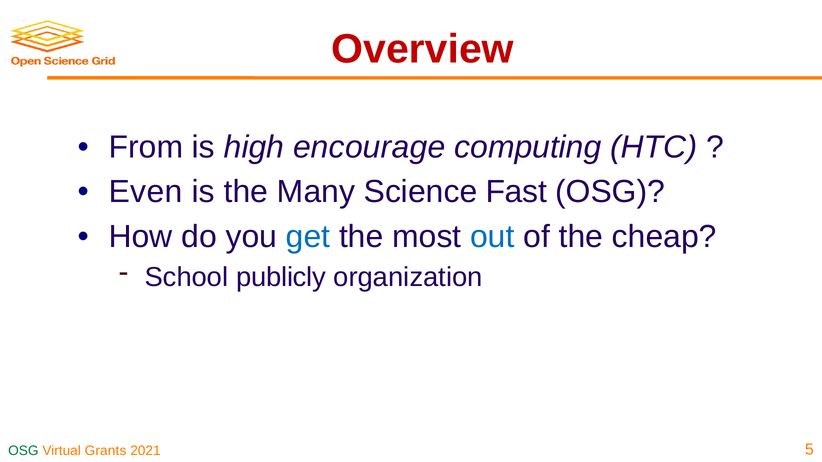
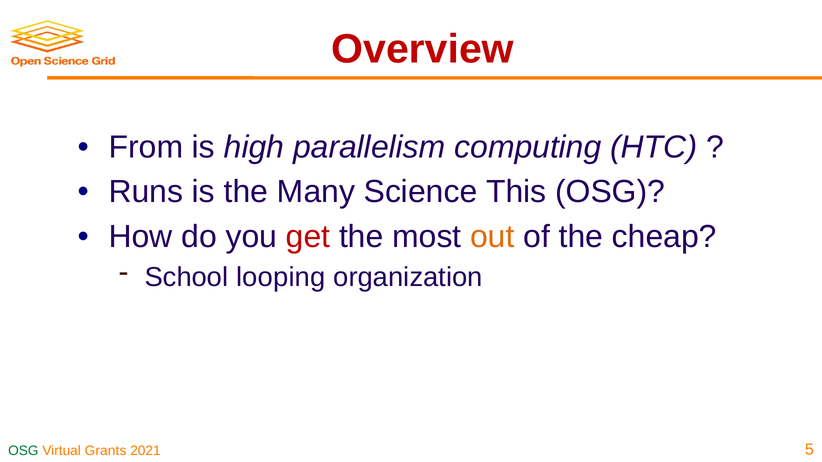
encourage: encourage -> parallelism
Even: Even -> Runs
Fast: Fast -> This
get colour: blue -> red
out colour: blue -> orange
publicly: publicly -> looping
